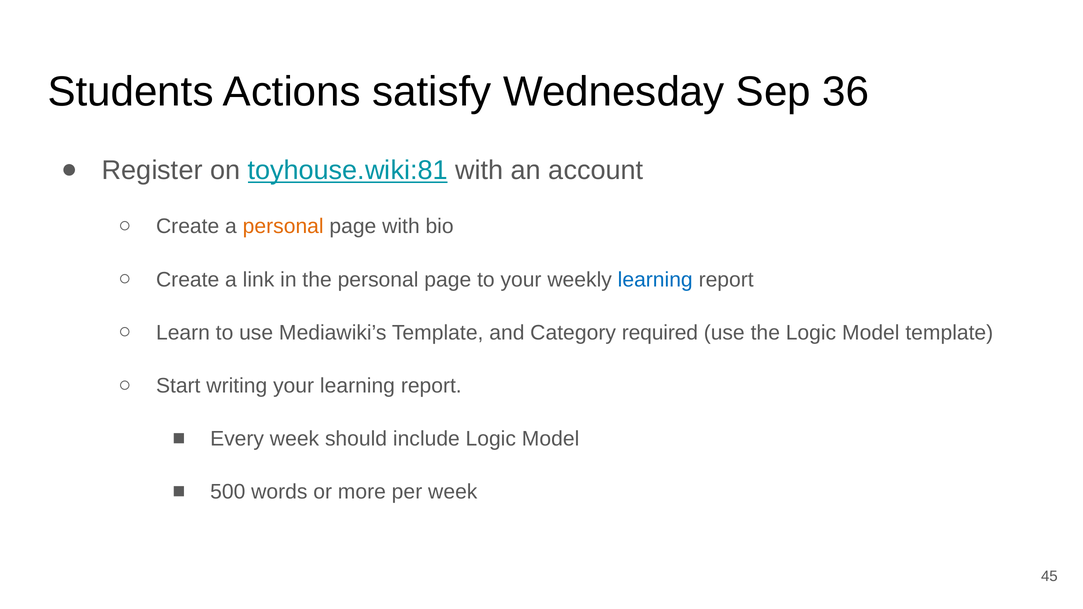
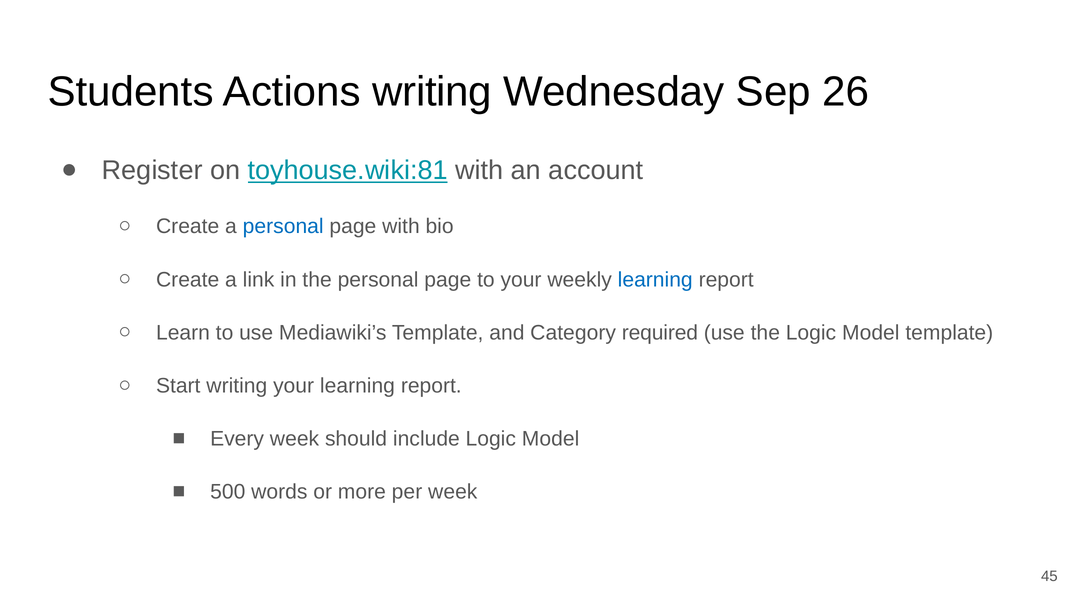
Actions satisfy: satisfy -> writing
36: 36 -> 26
personal at (283, 227) colour: orange -> blue
